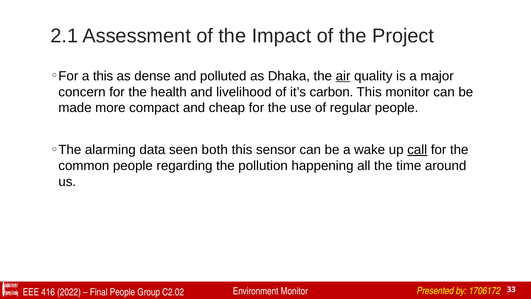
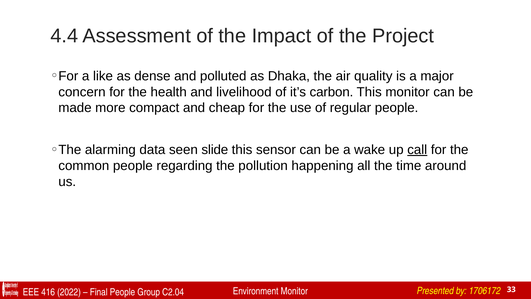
2.1: 2.1 -> 4.4
a this: this -> like
air underline: present -> none
both: both -> slide
C2.02: C2.02 -> C2.04
